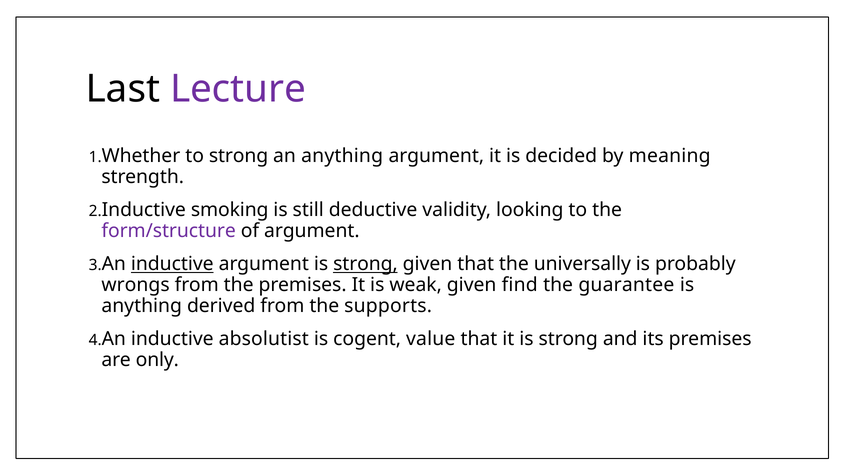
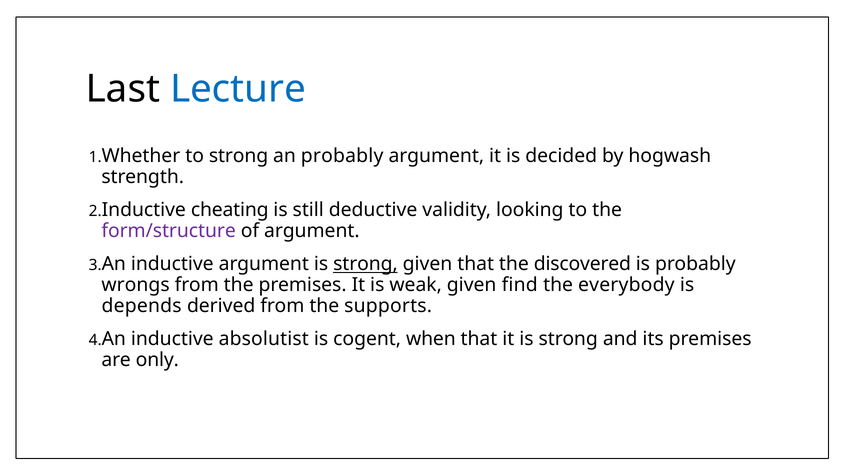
Lecture colour: purple -> blue
an anything: anything -> probably
meaning: meaning -> hogwash
smoking: smoking -> cheating
inductive at (172, 264) underline: present -> none
universally: universally -> discovered
guarantee: guarantee -> everybody
anything at (142, 306): anything -> depends
value: value -> when
